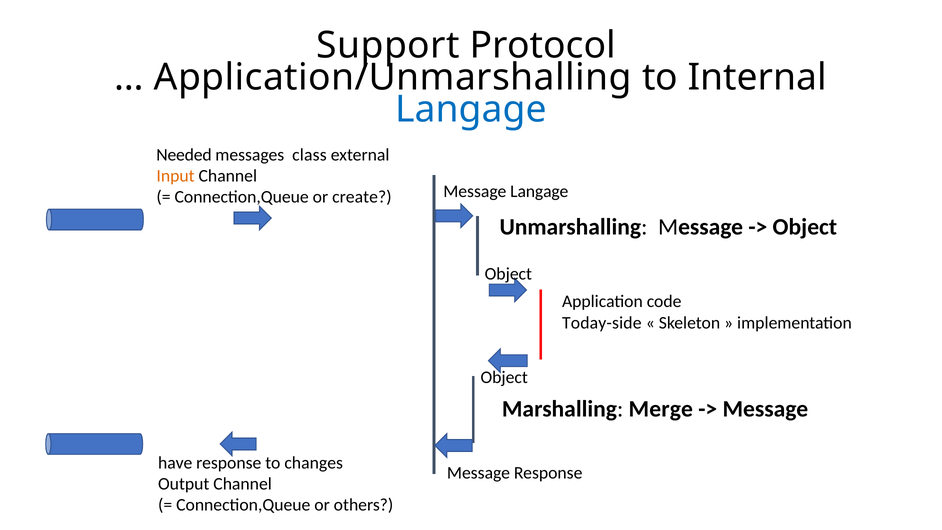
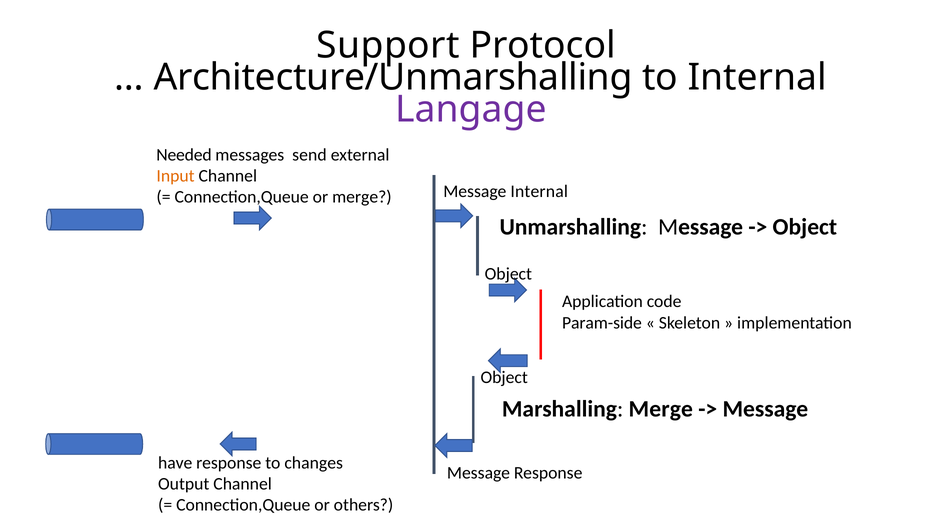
Application/Unmarshalling: Application/Unmarshalling -> Architecture/Unmarshalling
Langage at (471, 110) colour: blue -> purple
class: class -> send
Message Langage: Langage -> Internal
or create: create -> merge
Today-side: Today-side -> Param-side
